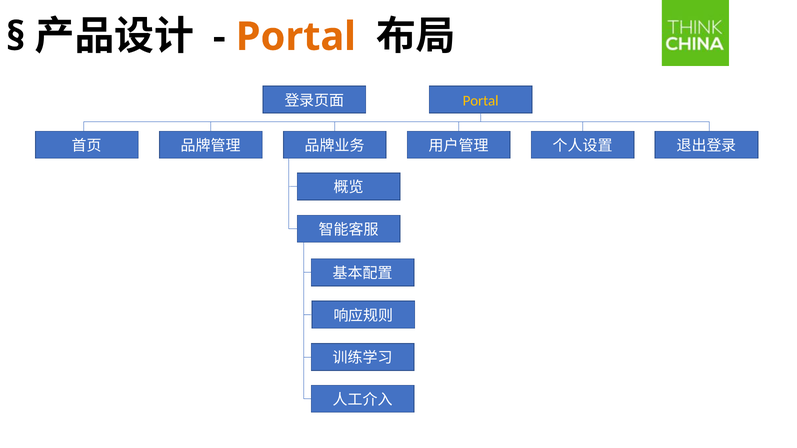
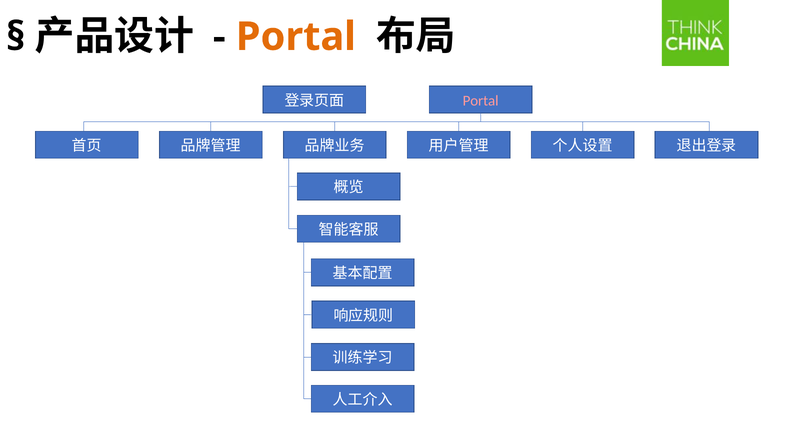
Portal at (481, 101) colour: yellow -> pink
